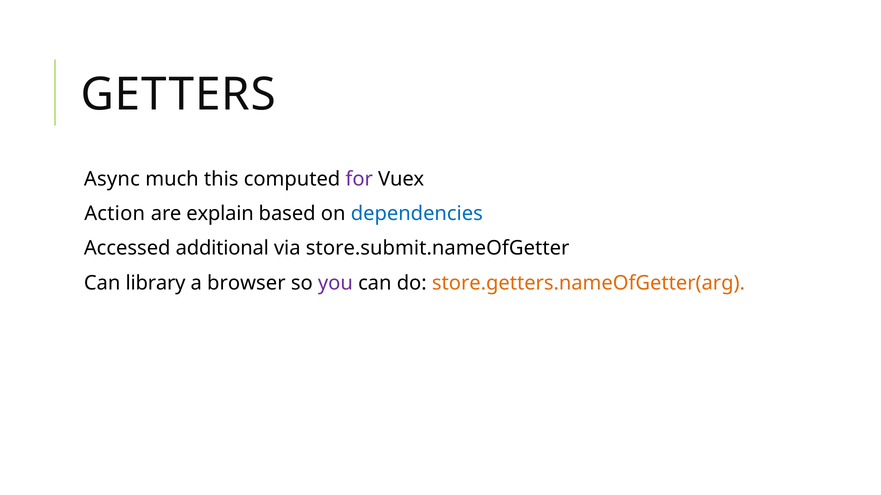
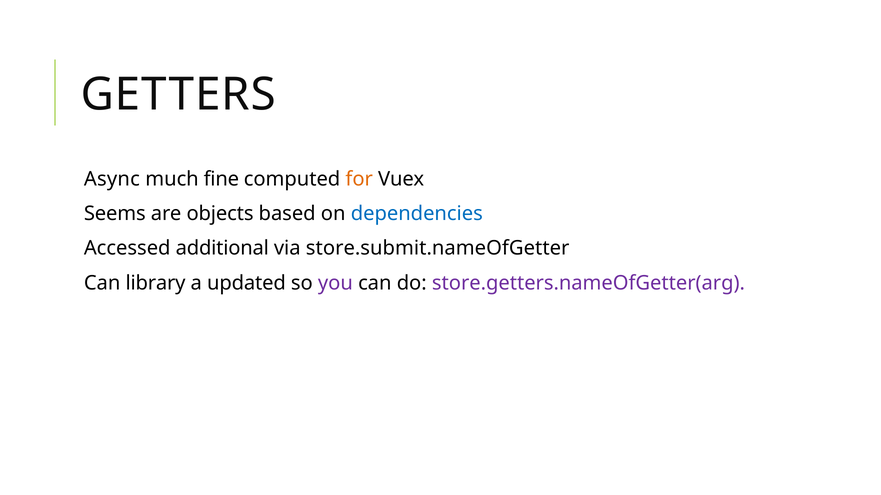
this: this -> fine
for colour: purple -> orange
Action: Action -> Seems
explain: explain -> objects
browser: browser -> updated
store.getters.nameOfGetter(arg colour: orange -> purple
